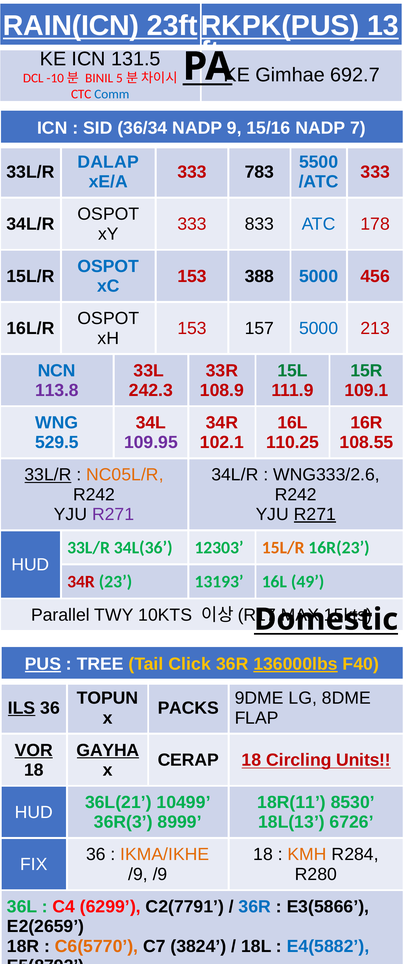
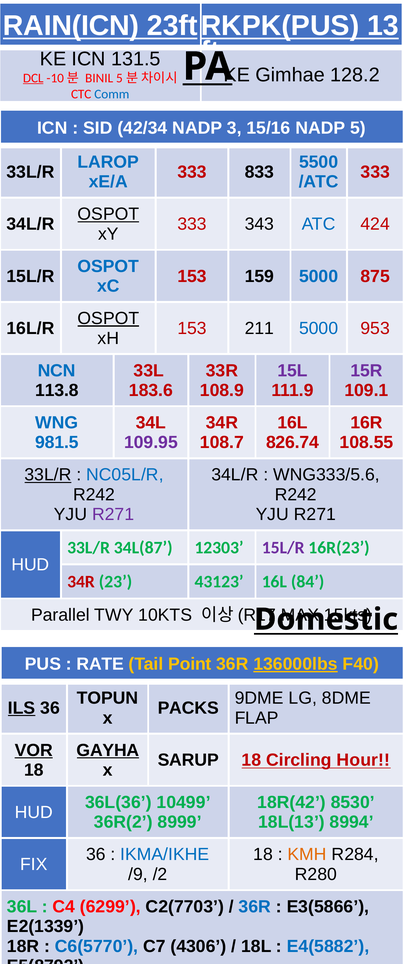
692.7: 692.7 -> 128.2
DCL underline: none -> present
36/34: 36/34 -> 42/34
9: 9 -> 3
NADP 7: 7 -> 5
DALAP: DALAP -> LAROP
783: 783 -> 833
OSPOT at (108, 214) underline: none -> present
833: 833 -> 343
178: 178 -> 424
388: 388 -> 159
456: 456 -> 875
OSPOT at (108, 319) underline: none -> present
157: 157 -> 211
213: 213 -> 953
15L colour: green -> purple
15R colour: green -> purple
113.8 colour: purple -> black
242.3: 242.3 -> 183.6
529.5: 529.5 -> 981.5
102.1: 102.1 -> 108.7
110.25: 110.25 -> 826.74
NC05L/R colour: orange -> blue
WNG333/2.6: WNG333/2.6 -> WNG333/5.6
R271 at (315, 515) underline: present -> none
34L(36: 34L(36 -> 34L(87
15L/R at (283, 548) colour: orange -> purple
13193: 13193 -> 43123
49: 49 -> 84
PUS underline: present -> none
TREE: TREE -> RATE
Click: Click -> Point
CERAP: CERAP -> SARUP
Units: Units -> Hour
36L(21: 36L(21 -> 36L(36
18R(11: 18R(11 -> 18R(42
36R(3: 36R(3 -> 36R(2
6726: 6726 -> 8994
IKMA/IKHE colour: orange -> blue
/9 /9: /9 -> /2
C2(7791: C2(7791 -> C2(7703
E2(2659: E2(2659 -> E2(1339
C6(5770 colour: orange -> blue
3824: 3824 -> 4306
